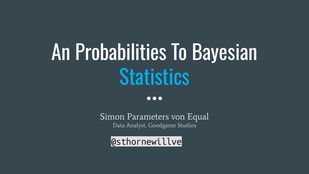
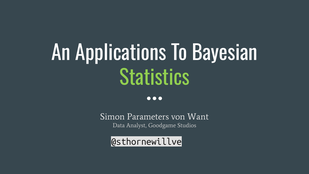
Probabilities: Probabilities -> Applications
Statistics colour: light blue -> light green
Equal: Equal -> Want
